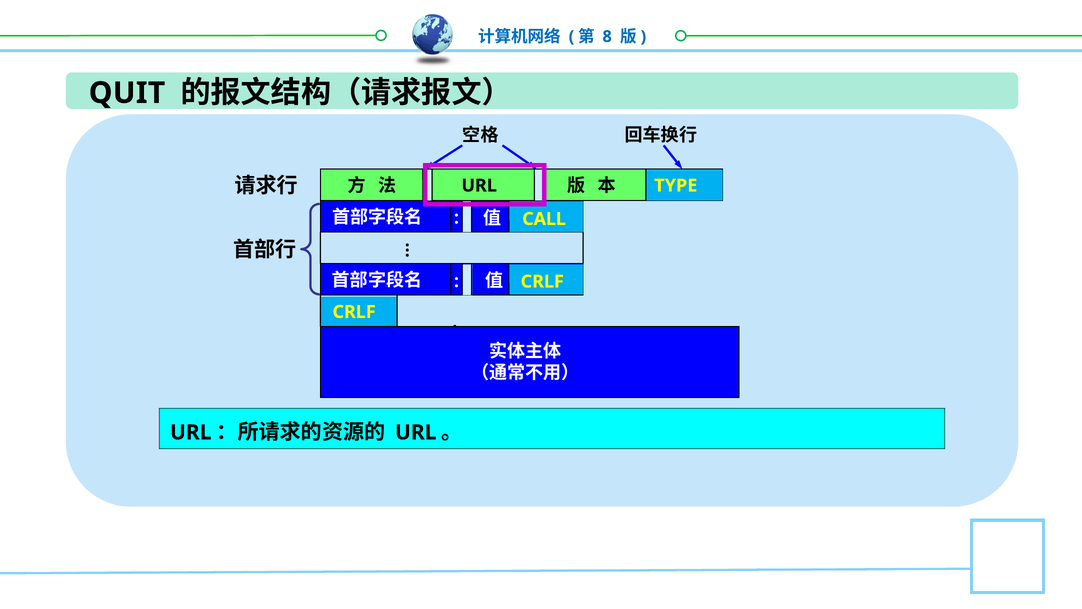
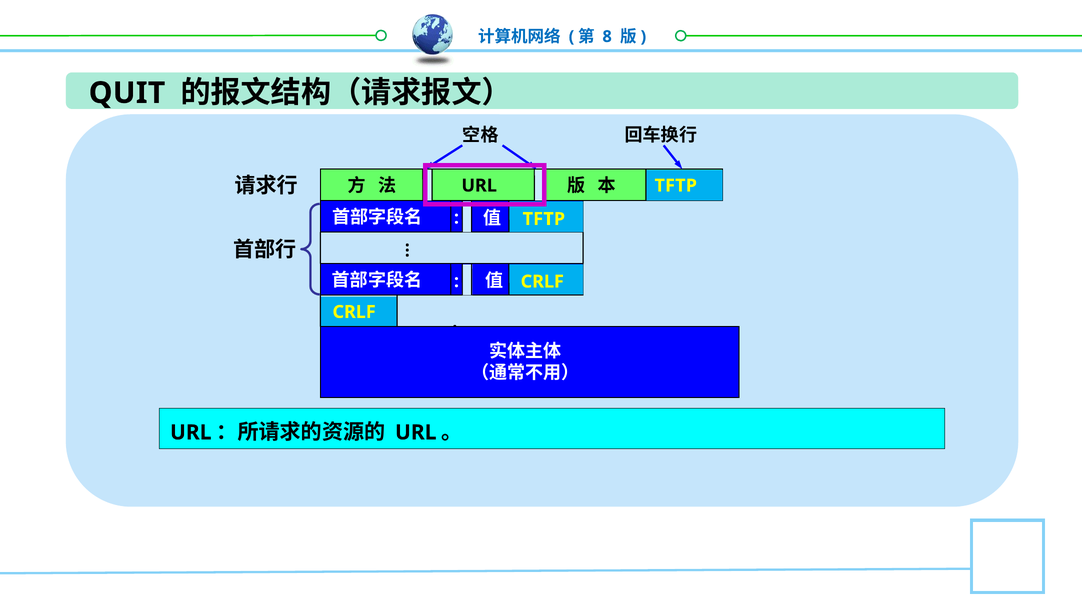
TYPE at (676, 185): TYPE -> TFTP
CALL at (544, 219): CALL -> TFTP
